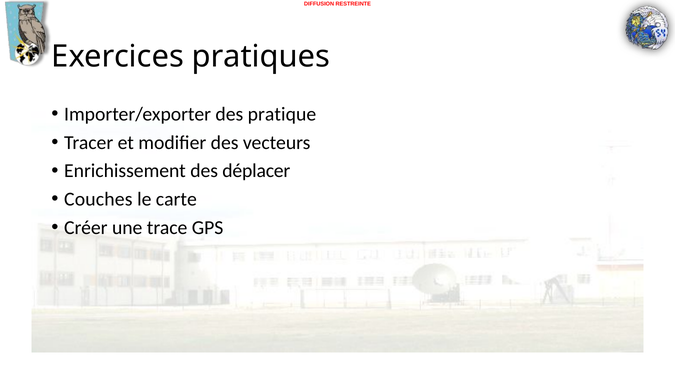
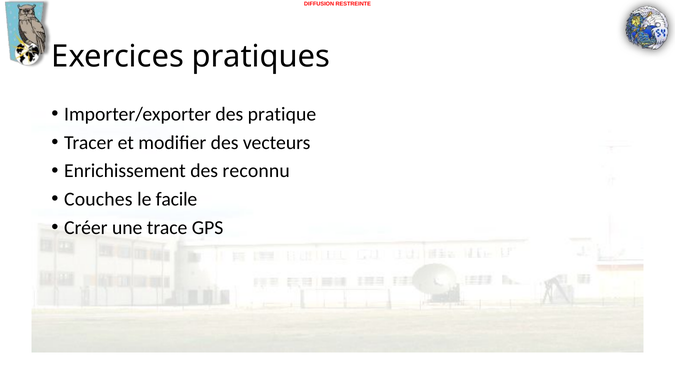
déplacer: déplacer -> reconnu
carte: carte -> facile
